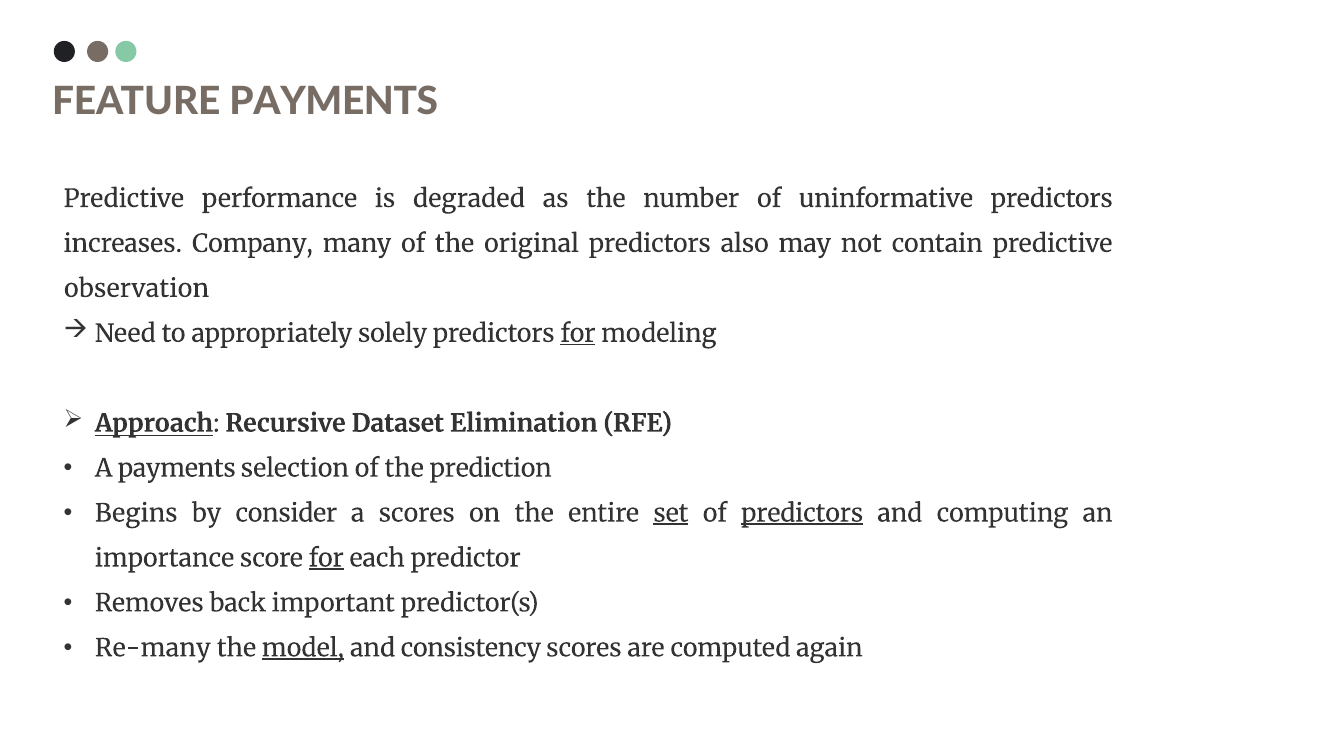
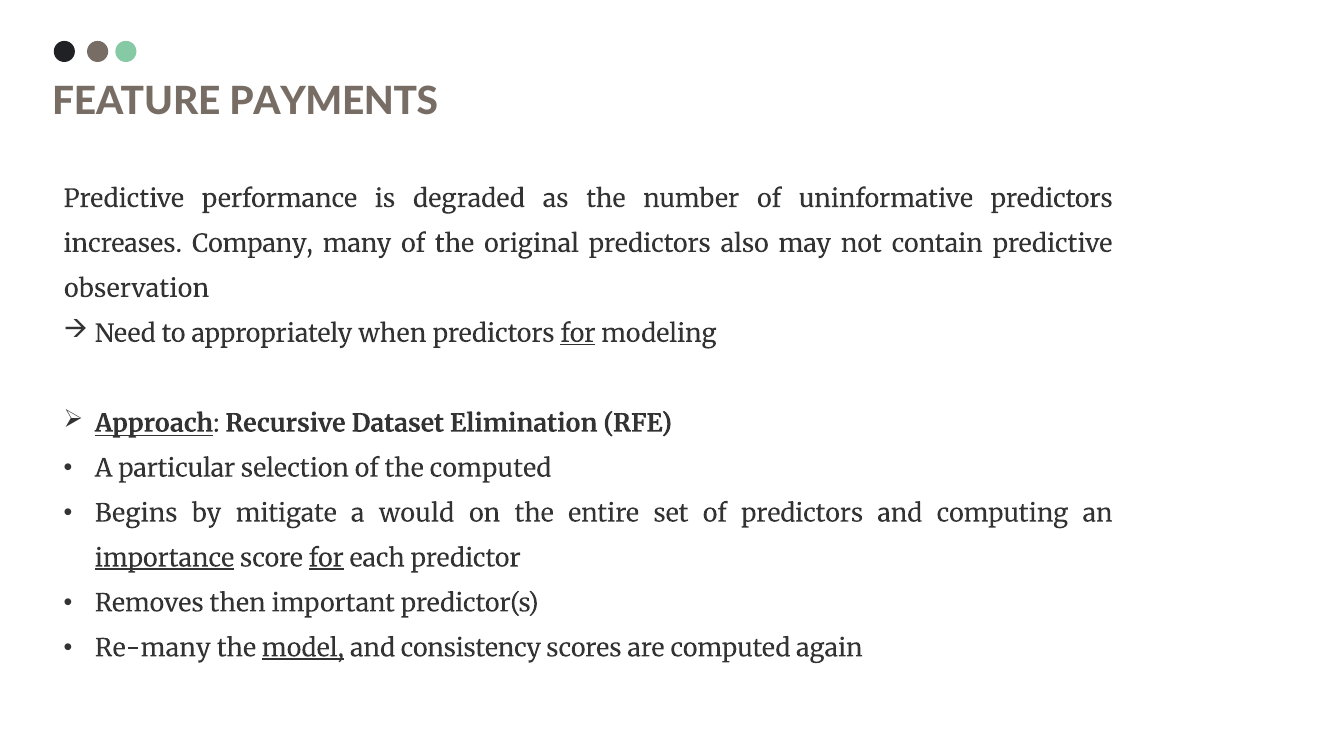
solely: solely -> when
A payments: payments -> particular
the prediction: prediction -> computed
consider: consider -> mitigate
a scores: scores -> would
set underline: present -> none
predictors at (802, 514) underline: present -> none
importance underline: none -> present
back: back -> then
